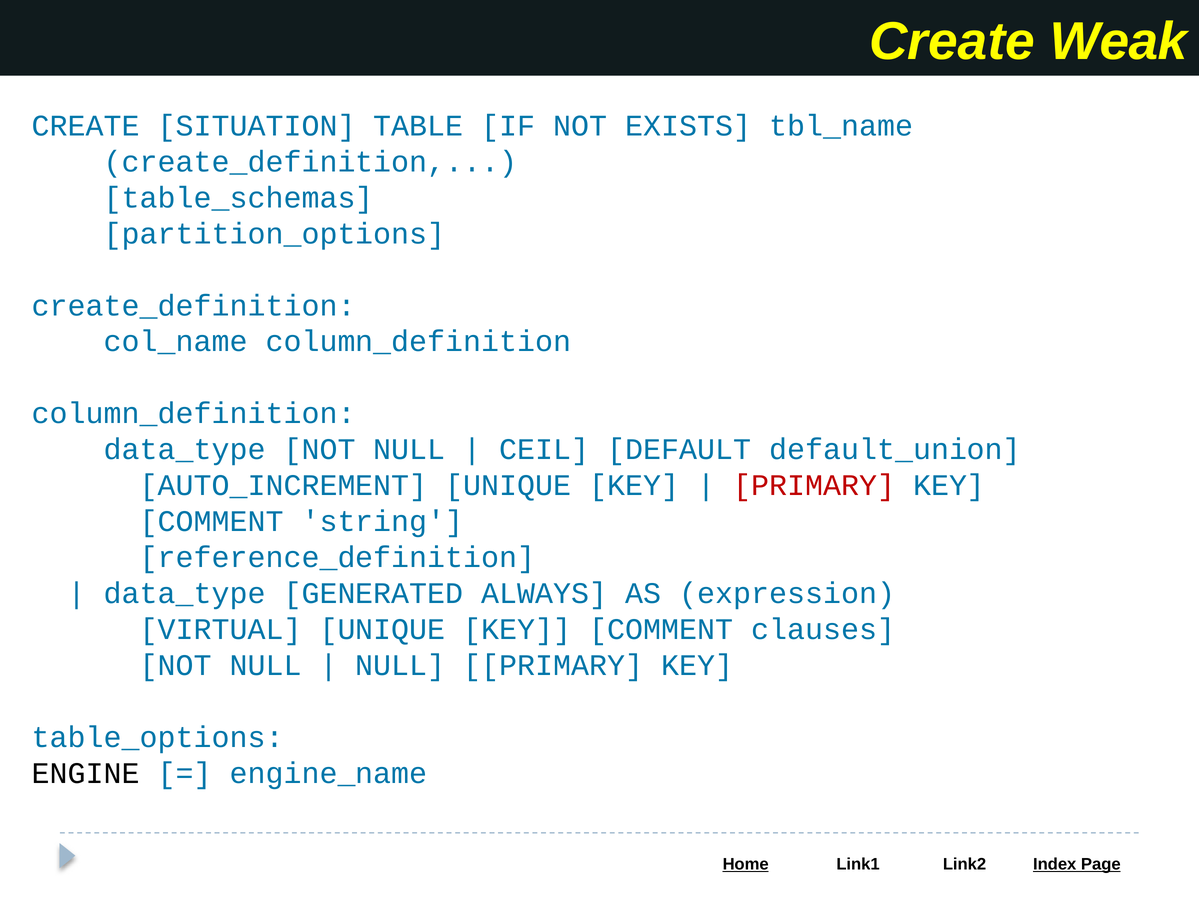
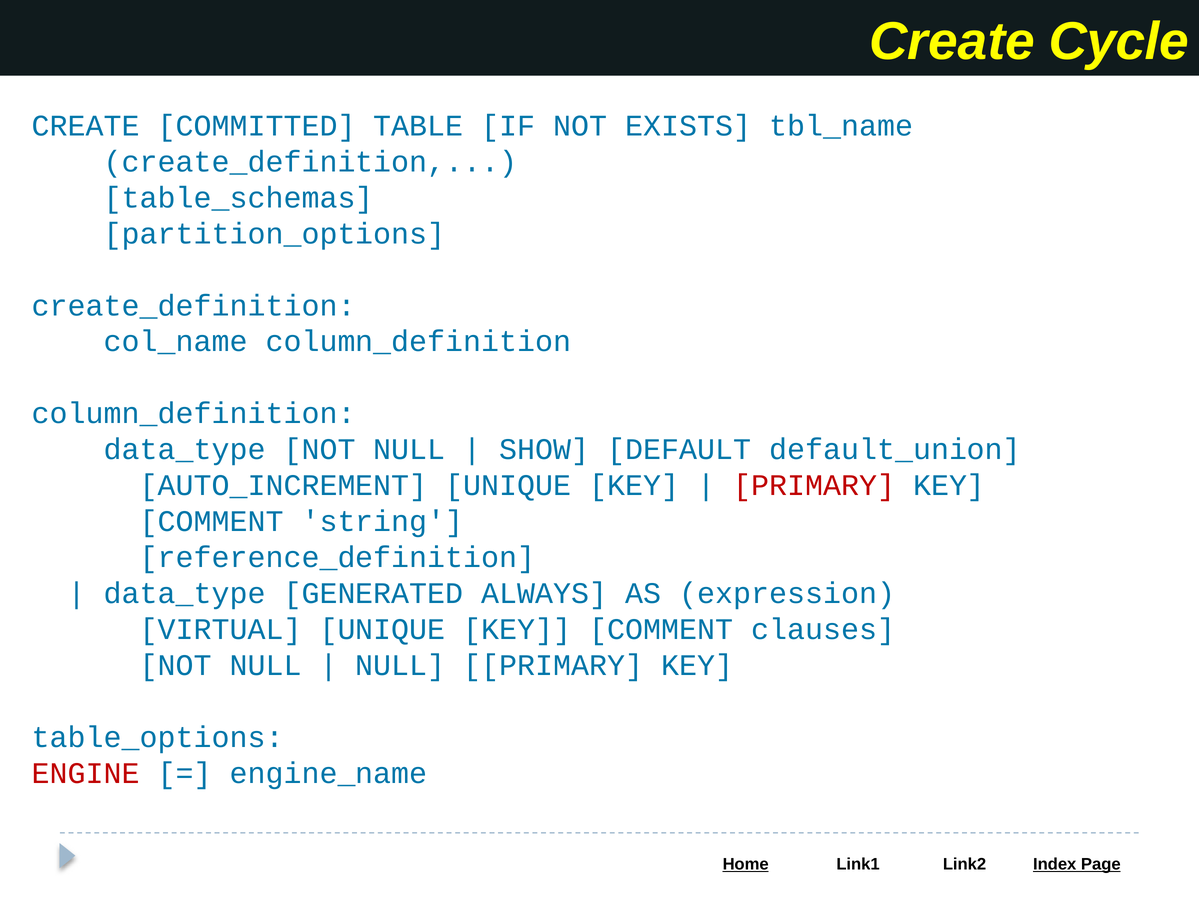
Weak: Weak -> Cycle
SITUATION: SITUATION -> COMMITTED
CEIL: CEIL -> SHOW
ENGINE colour: black -> red
